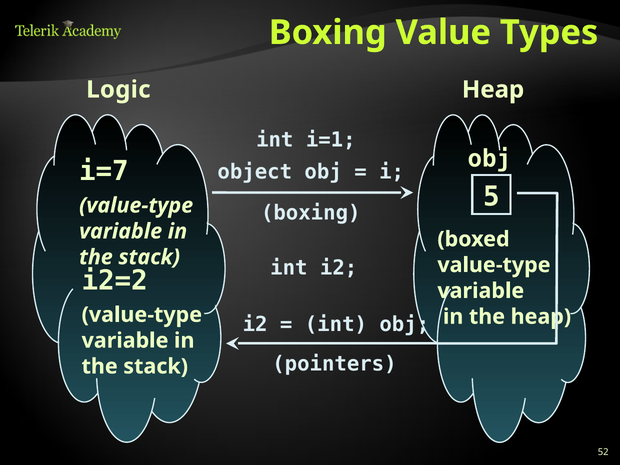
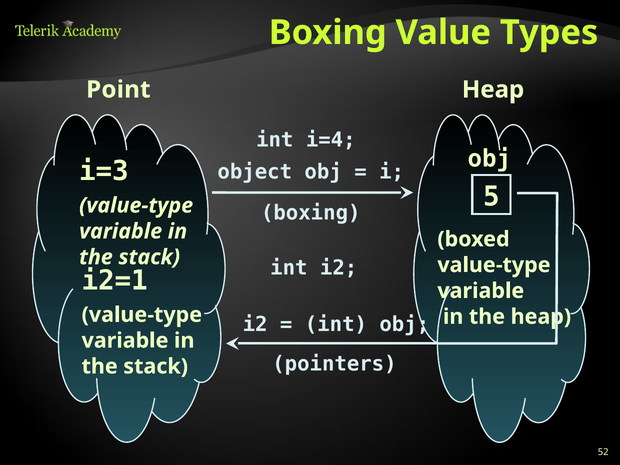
Logic: Logic -> Point
i=1: i=1 -> i=4
i=7: i=7 -> i=3
i2=2: i2=2 -> i2=1
